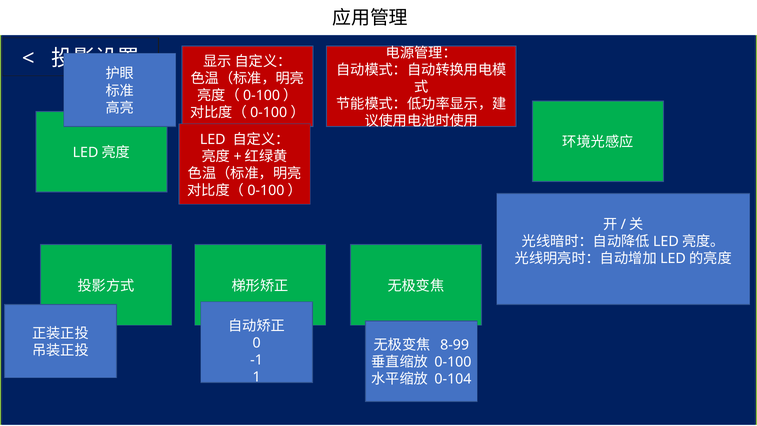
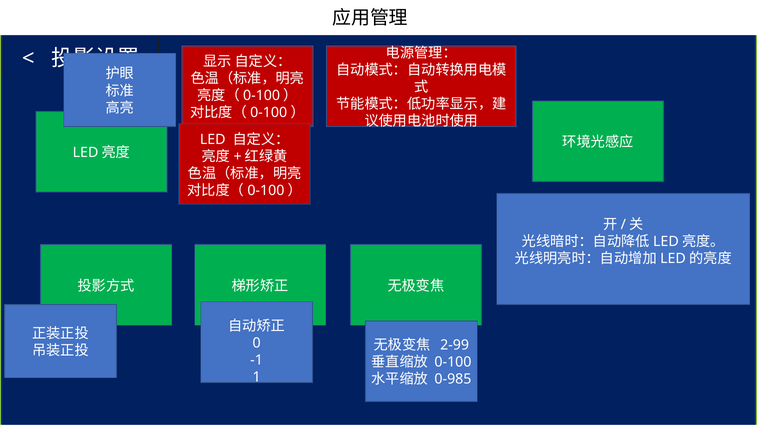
8-99: 8-99 -> 2-99
0-104: 0-104 -> 0-985
